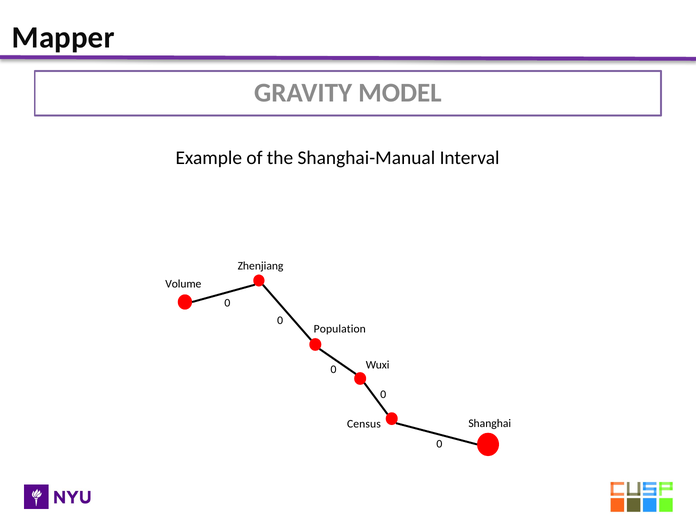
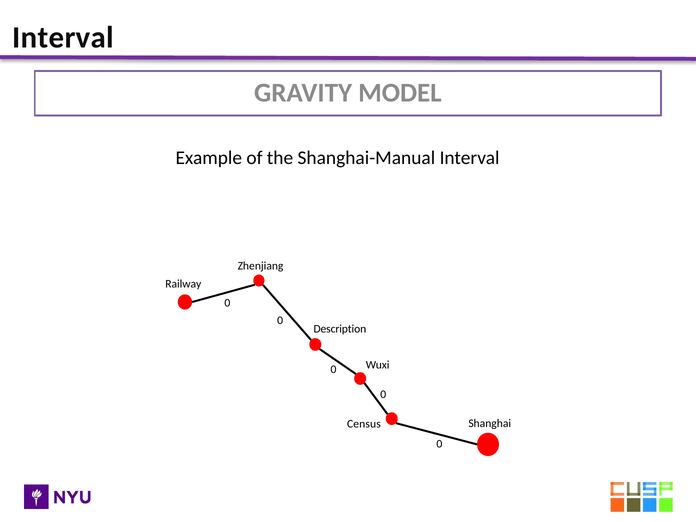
Mapper at (63, 38): Mapper -> Interval
Volume: Volume -> Railway
Population: Population -> Description
